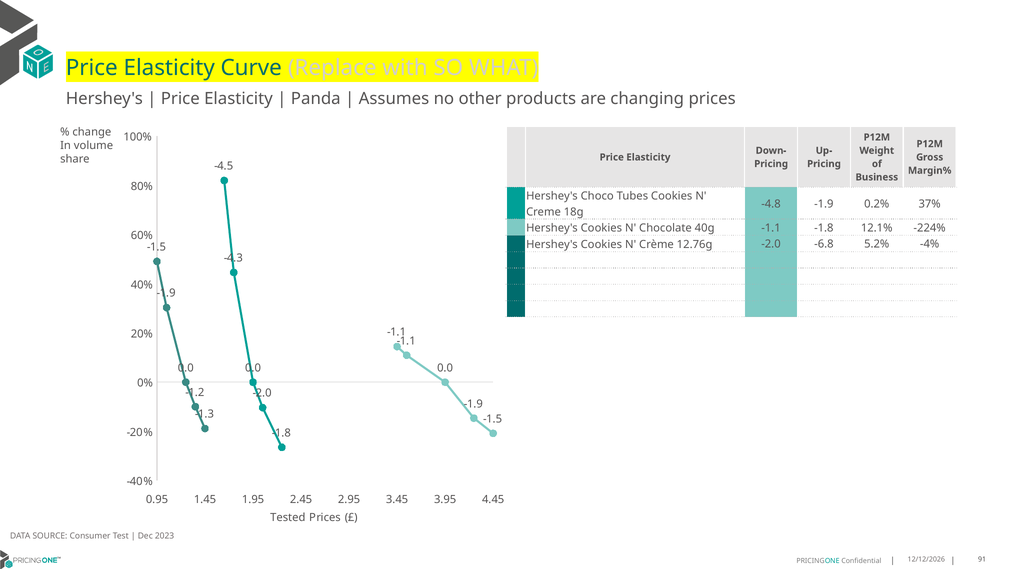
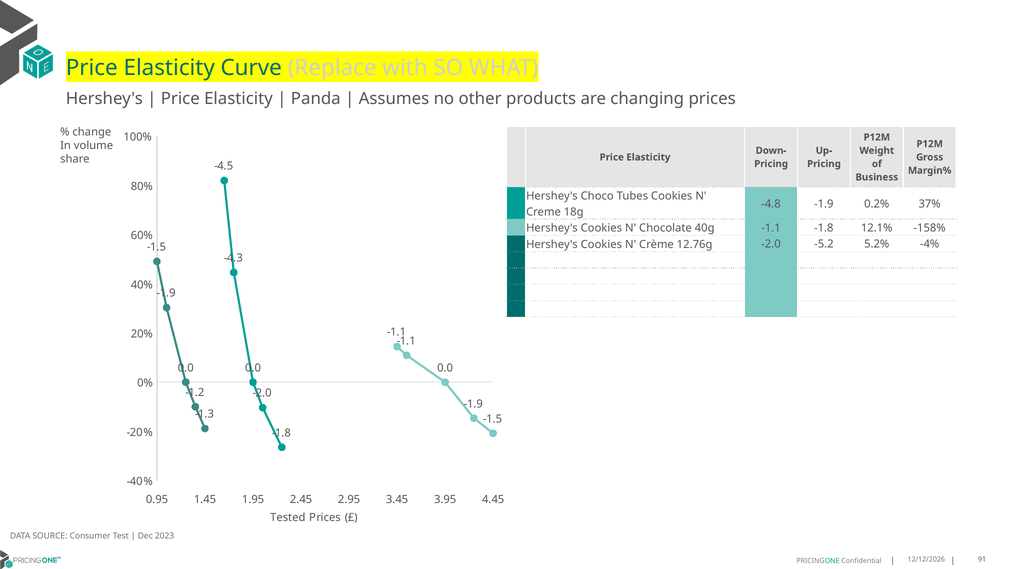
-224%: -224% -> -158%
-6.8: -6.8 -> -5.2
